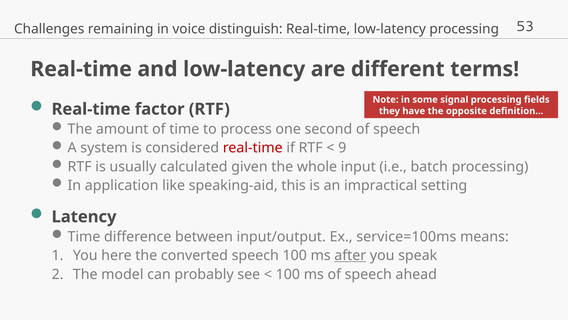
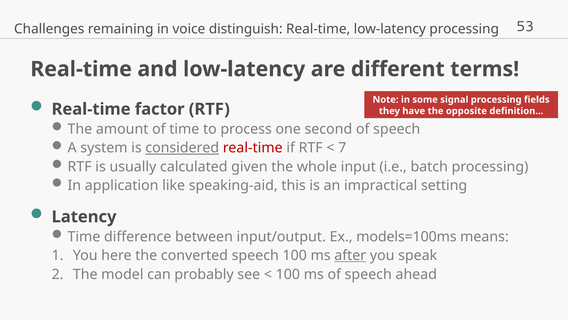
considered underline: none -> present
9: 9 -> 7
service=100ms: service=100ms -> models=100ms
